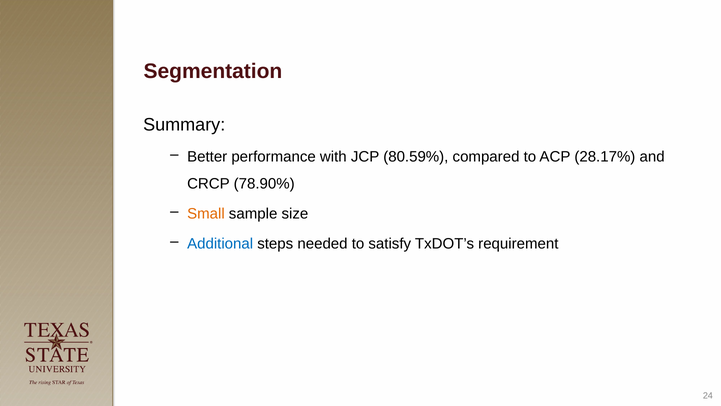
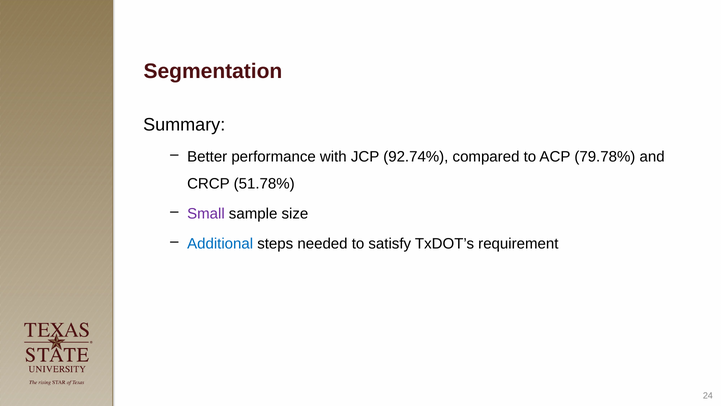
80.59%: 80.59% -> 92.74%
28.17%: 28.17% -> 79.78%
78.90%: 78.90% -> 51.78%
Small colour: orange -> purple
